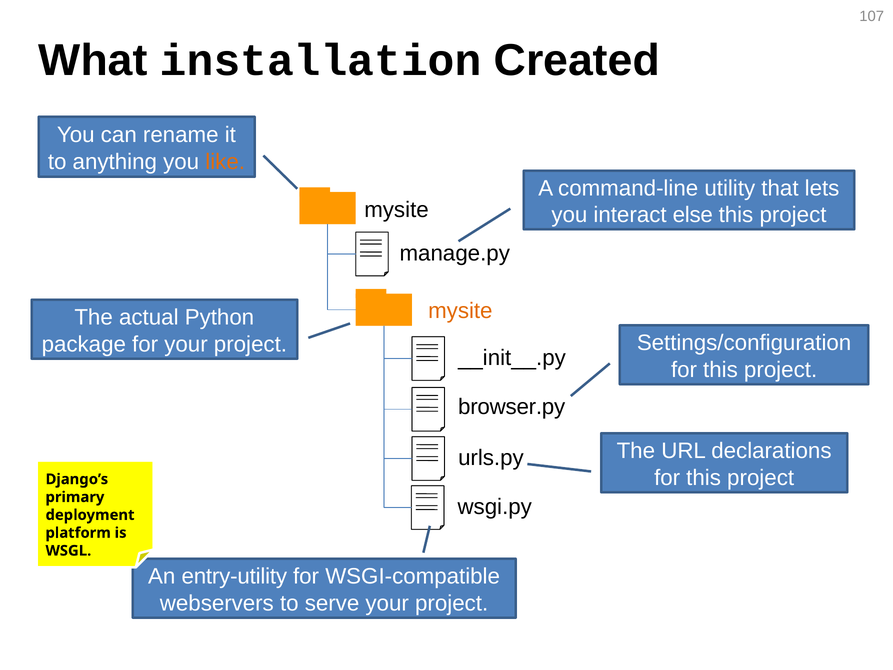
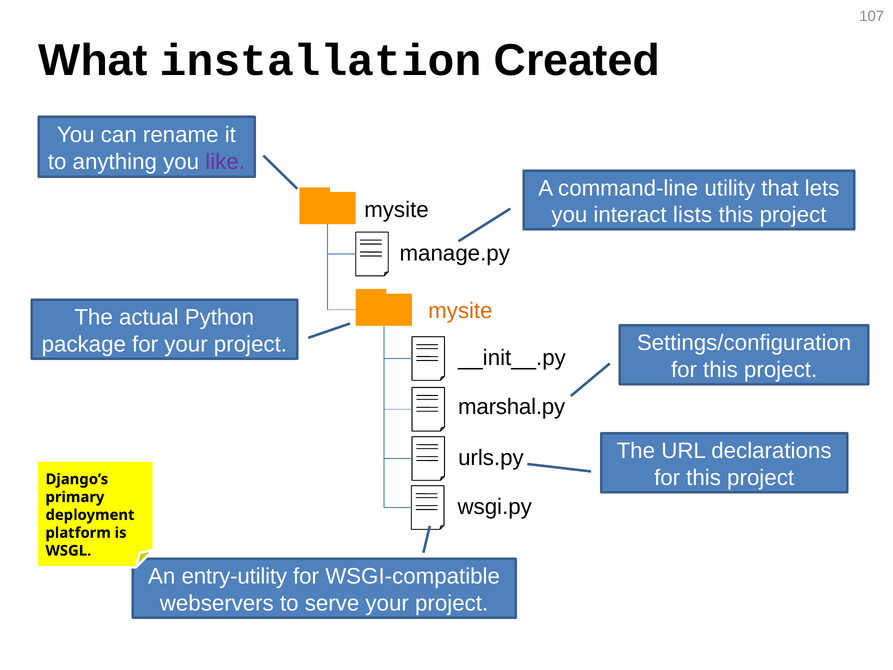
like colour: orange -> purple
else: else -> lists
browser.py: browser.py -> marshal.py
